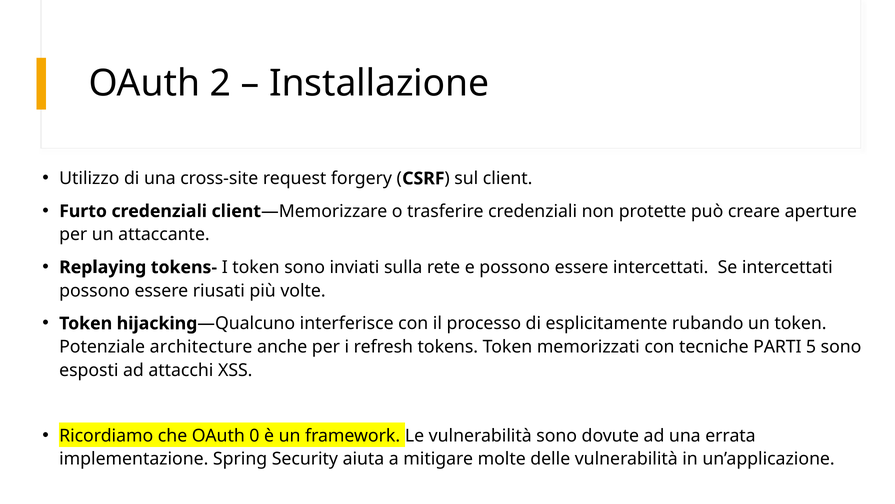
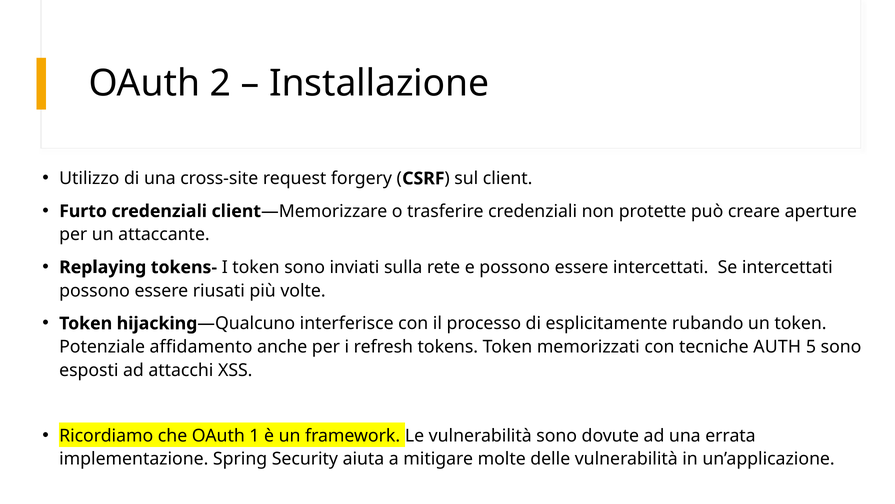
architecture: architecture -> affidamento
PARTI: PARTI -> AUTH
0: 0 -> 1
